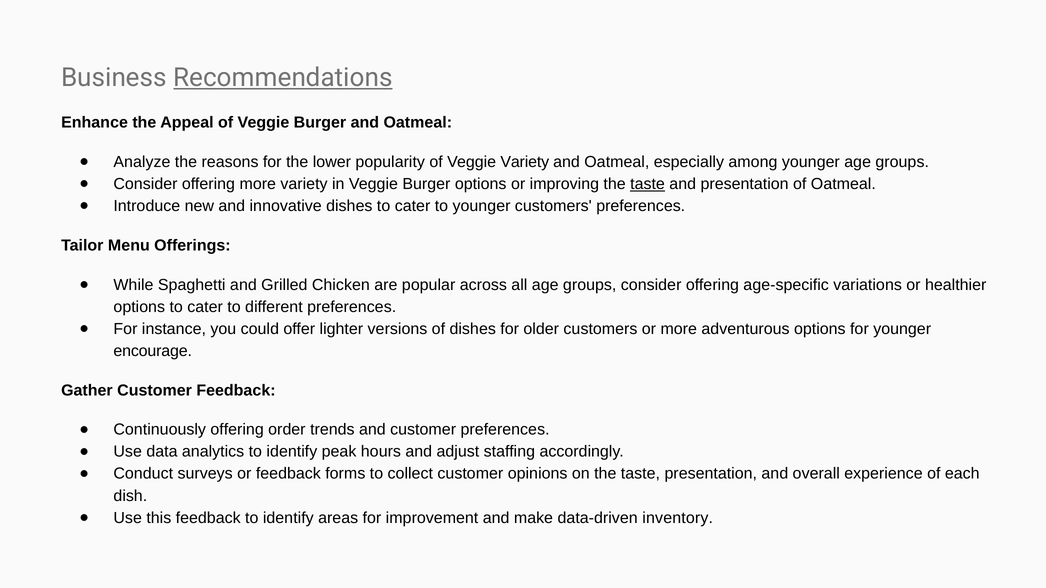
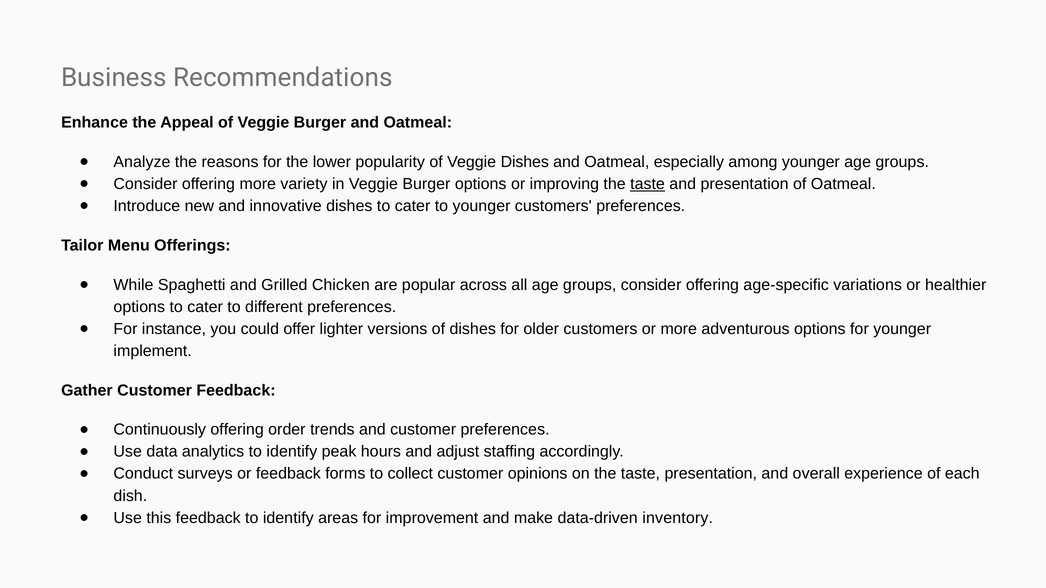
Recommendations underline: present -> none
Veggie Variety: Variety -> Dishes
encourage: encourage -> implement
